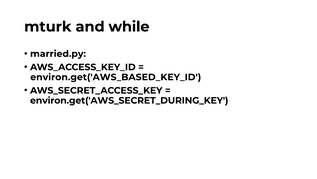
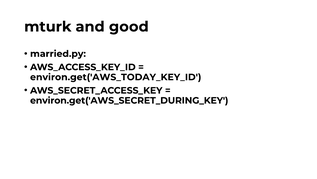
while: while -> good
environ.get('AWS_BASED_KEY_ID: environ.get('AWS_BASED_KEY_ID -> environ.get('AWS_TODAY_KEY_ID
